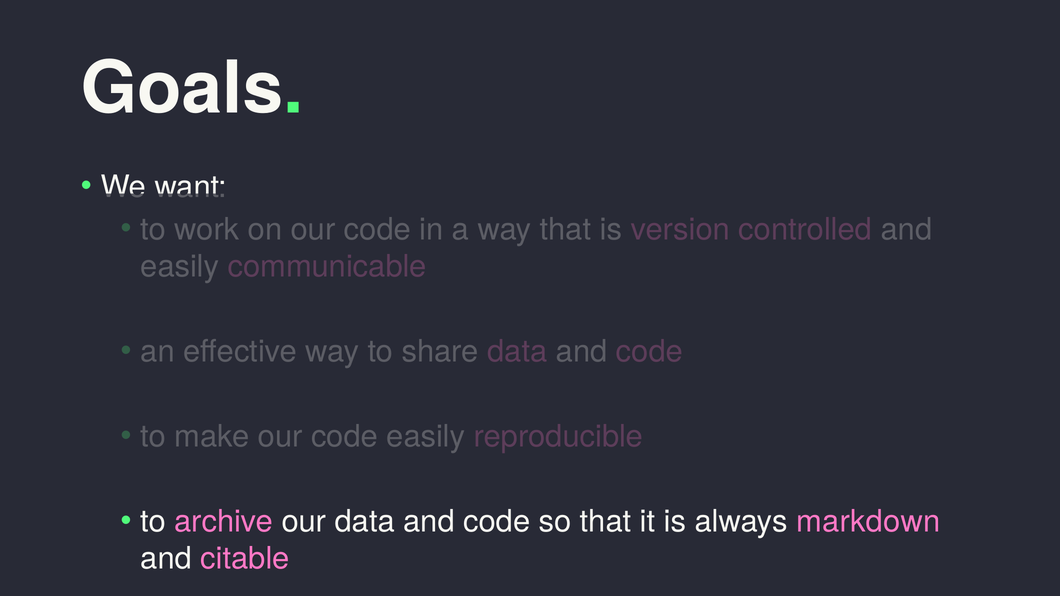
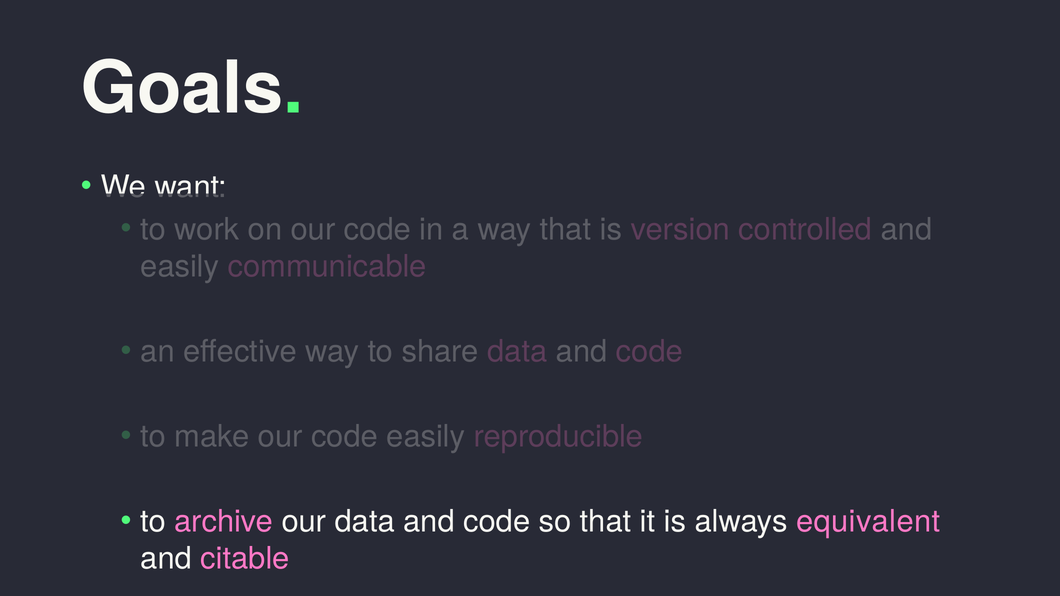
markdown: markdown -> equivalent
